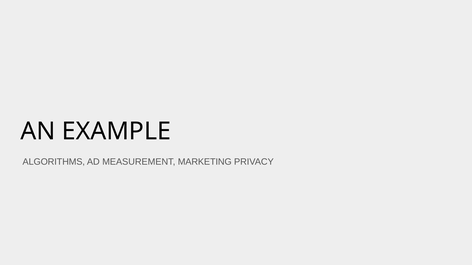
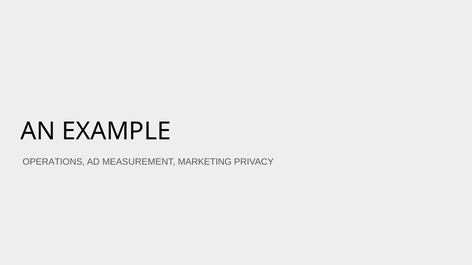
ALGORITHMS: ALGORITHMS -> OPERATIONS
